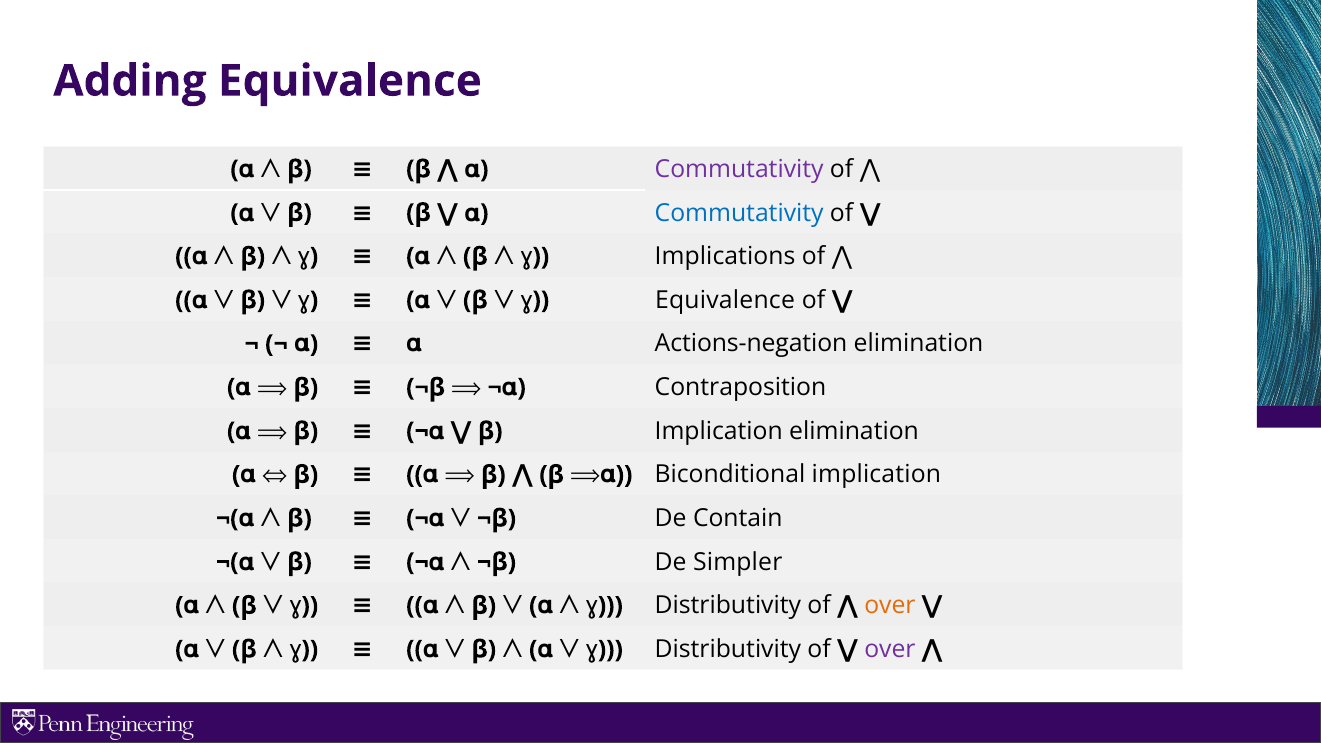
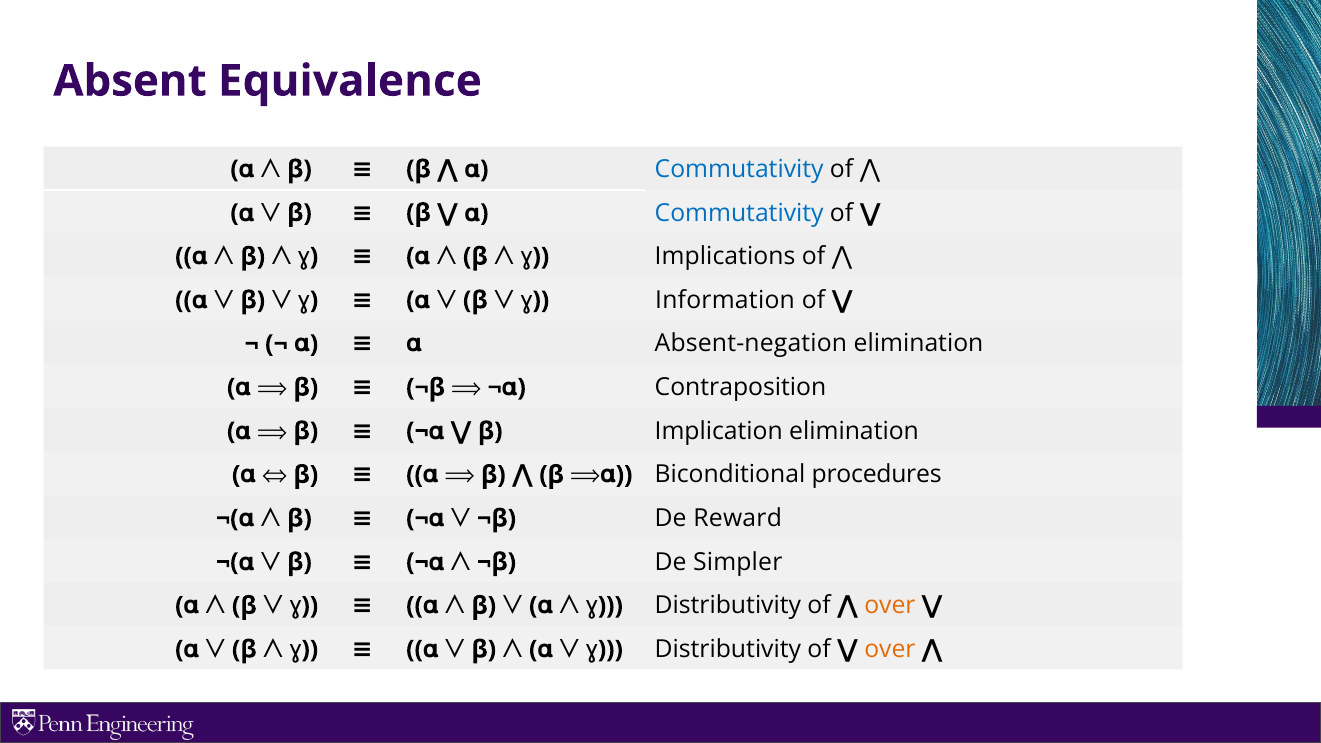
Adding: Adding -> Absent
Commutativity at (739, 169) colour: purple -> blue
ɣ Equivalence: Equivalence -> Information
Actions-negation: Actions-negation -> Absent-negation
Biconditional implication: implication -> procedures
Contain: Contain -> Reward
over at (890, 649) colour: purple -> orange
